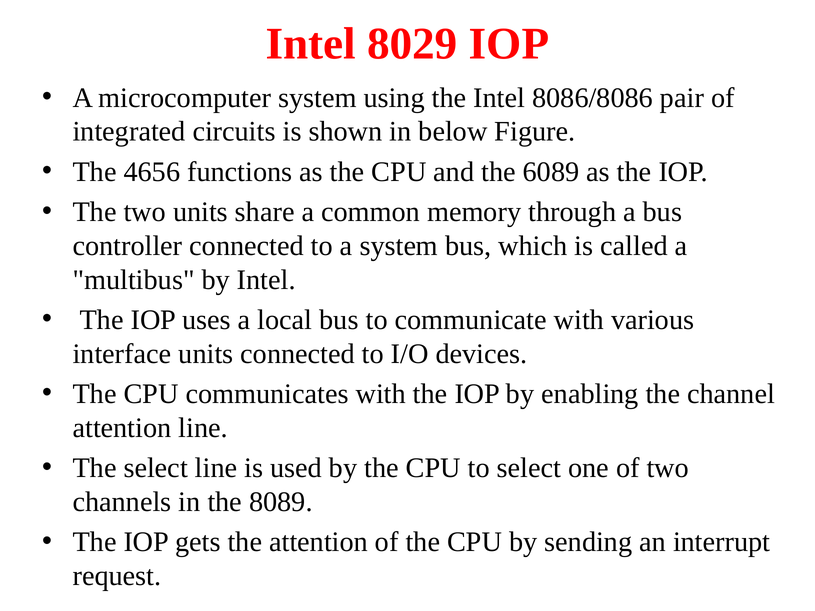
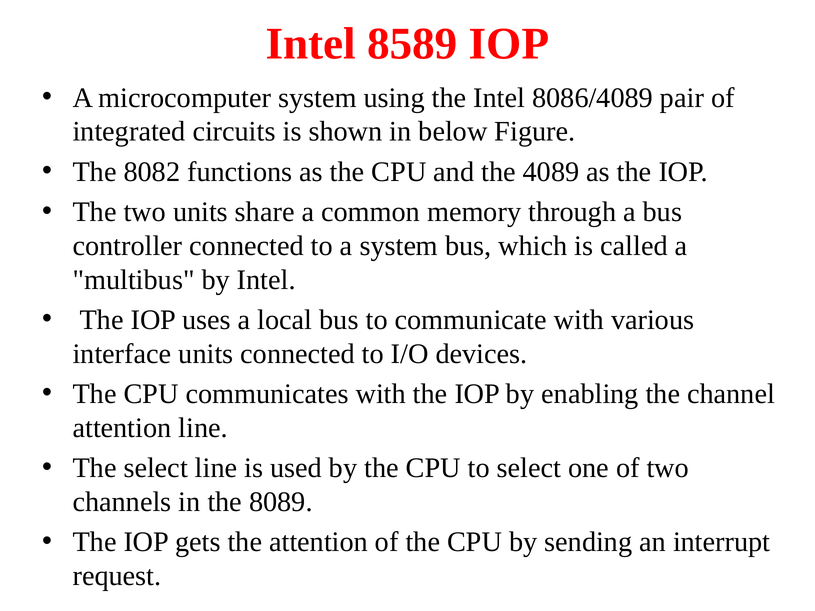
8029: 8029 -> 8589
8086/8086: 8086/8086 -> 8086/4089
4656: 4656 -> 8082
6089: 6089 -> 4089
